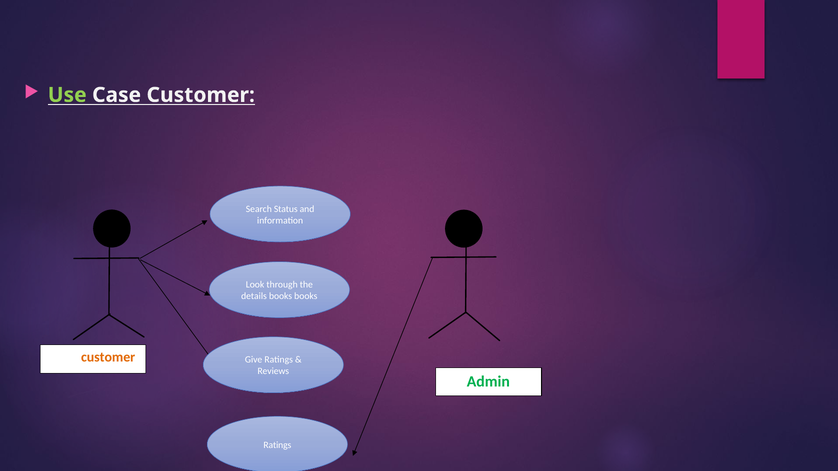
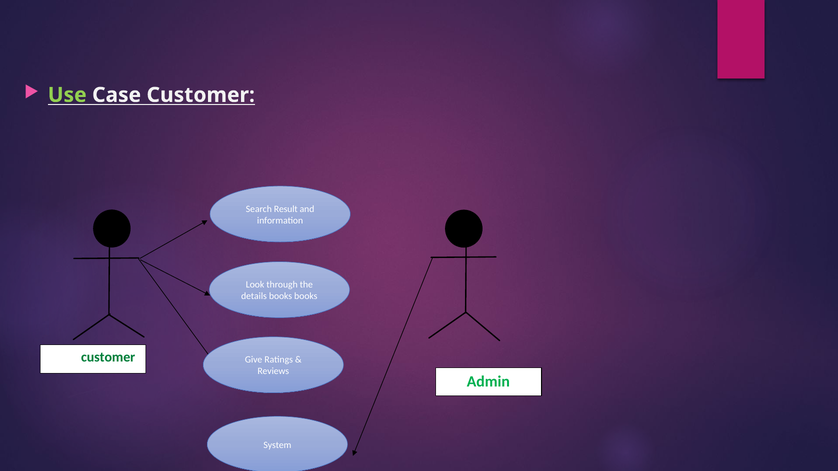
Status: Status -> Result
customer at (108, 358) colour: orange -> green
Ratings at (277, 445): Ratings -> System
